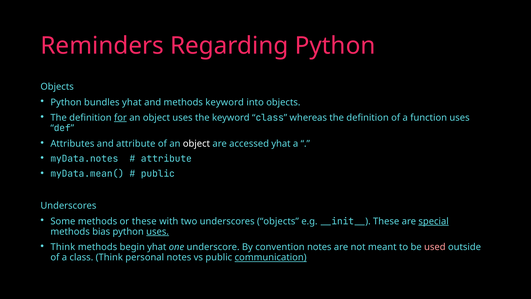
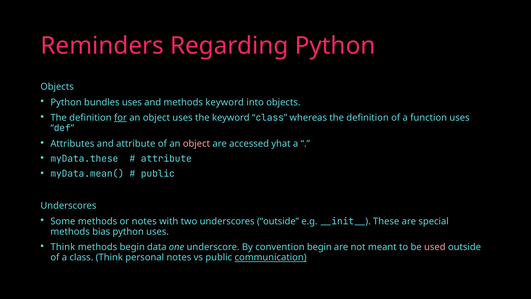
bundles yhat: yhat -> uses
object at (196, 143) colour: white -> pink
myData.notes: myData.notes -> myData.these
or these: these -> notes
underscores objects: objects -> outside
special underline: present -> none
uses at (158, 231) underline: present -> none
begin yhat: yhat -> data
convention notes: notes -> begin
